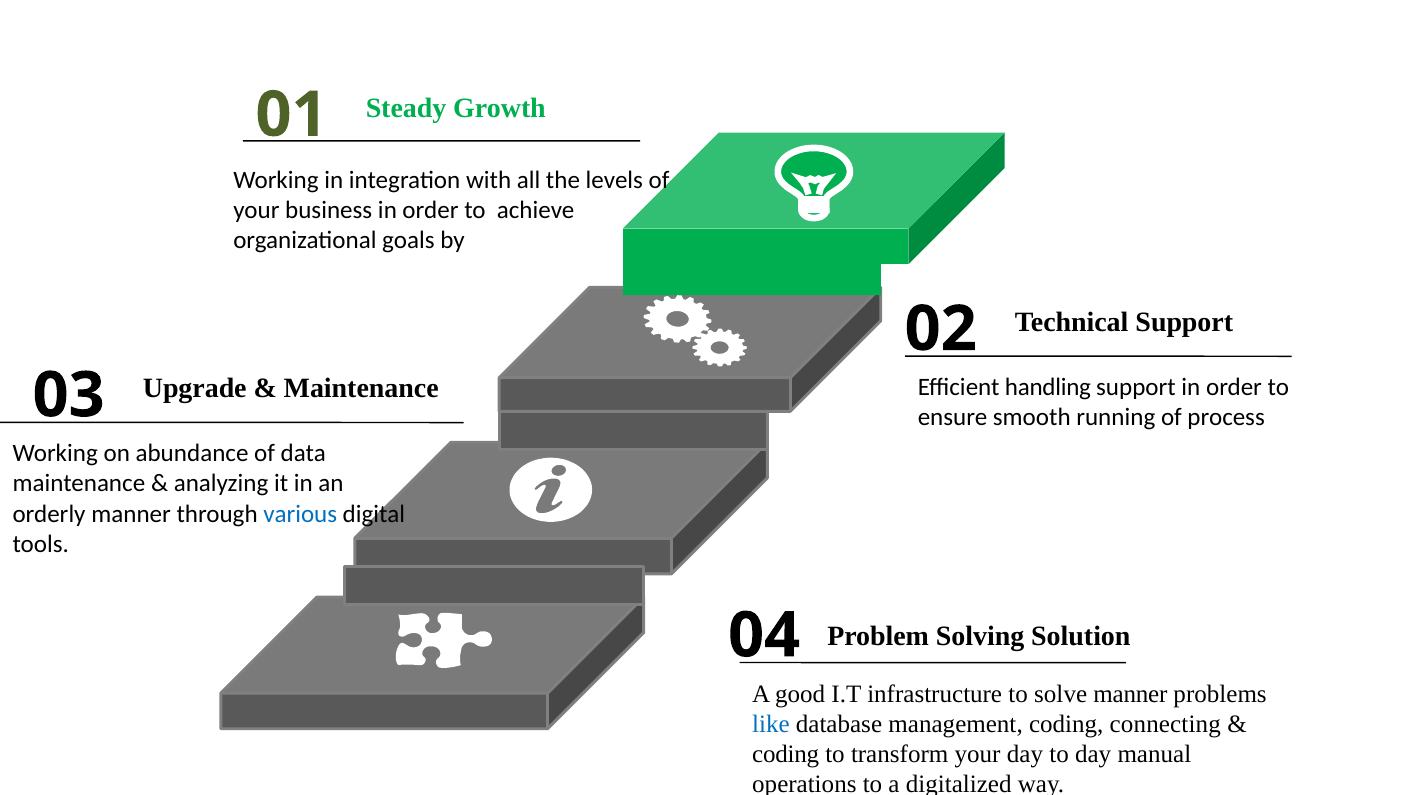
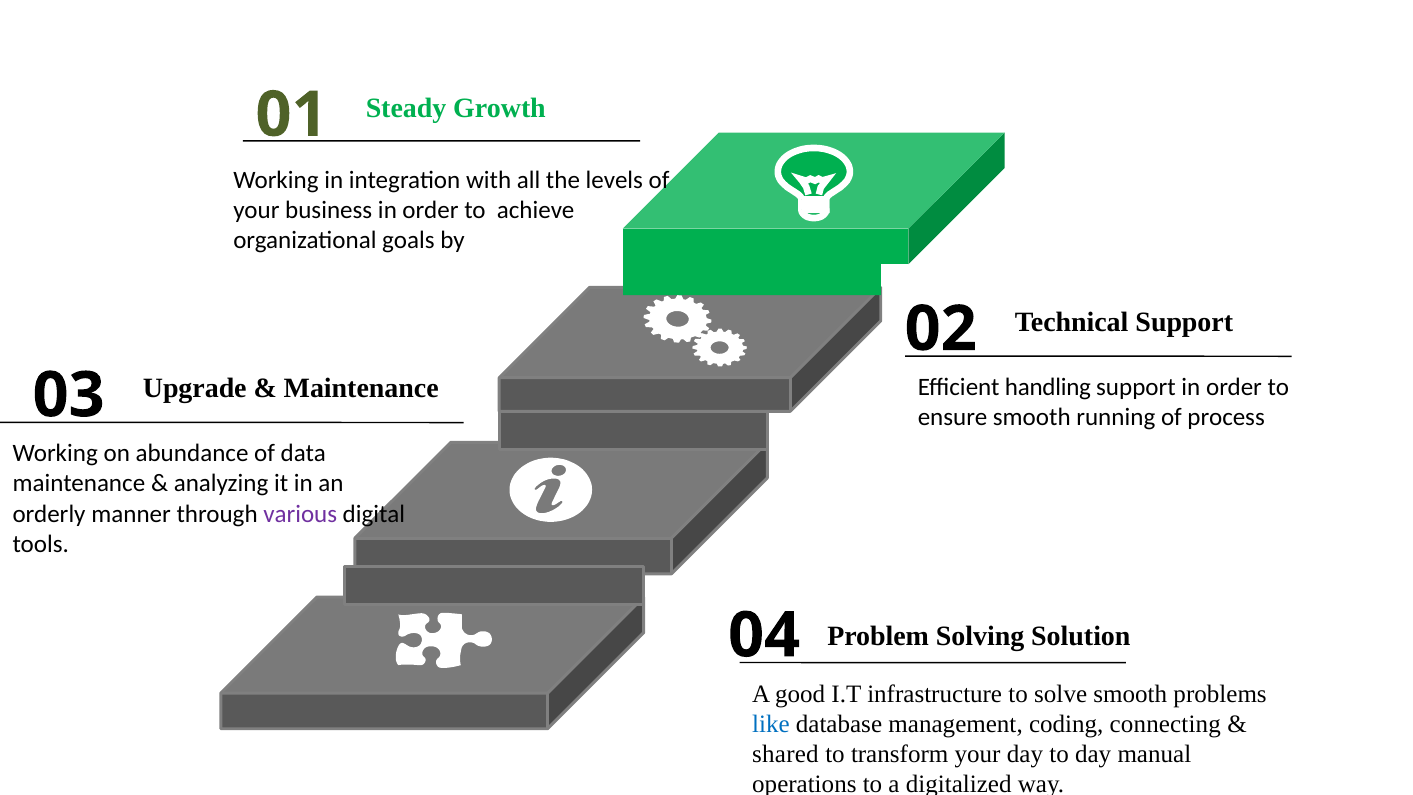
various colour: blue -> purple
solve manner: manner -> smooth
coding at (786, 754): coding -> shared
